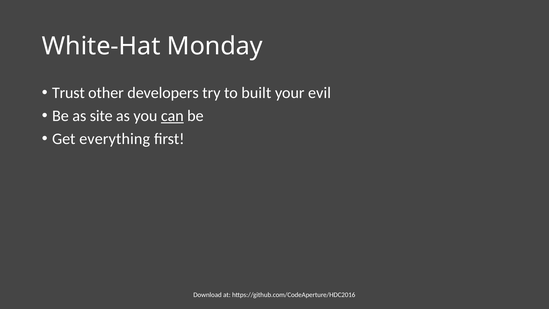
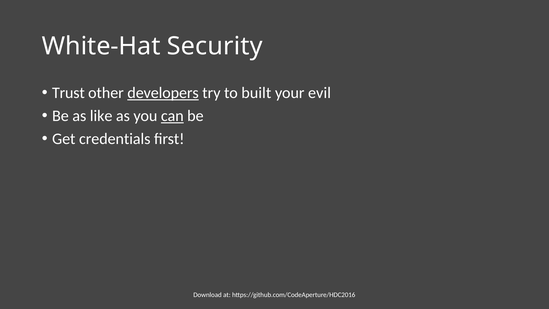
Monday: Monday -> Security
developers underline: none -> present
site: site -> like
everything: everything -> credentials
